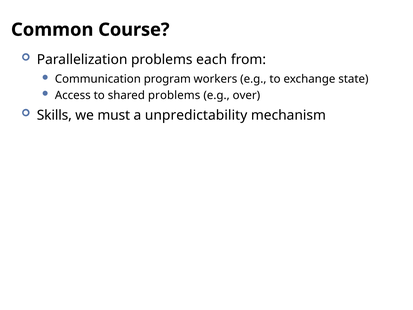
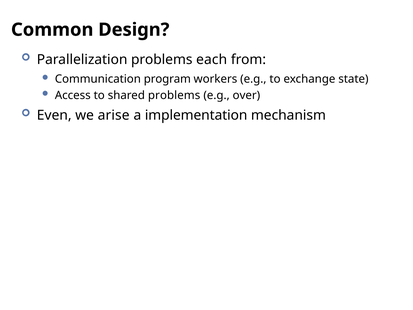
Course: Course -> Design
Skills: Skills -> Even
must: must -> arise
unpredictability: unpredictability -> implementation
